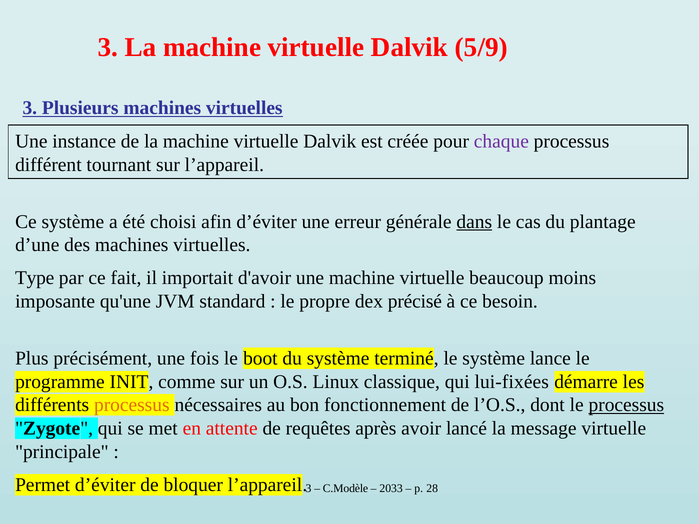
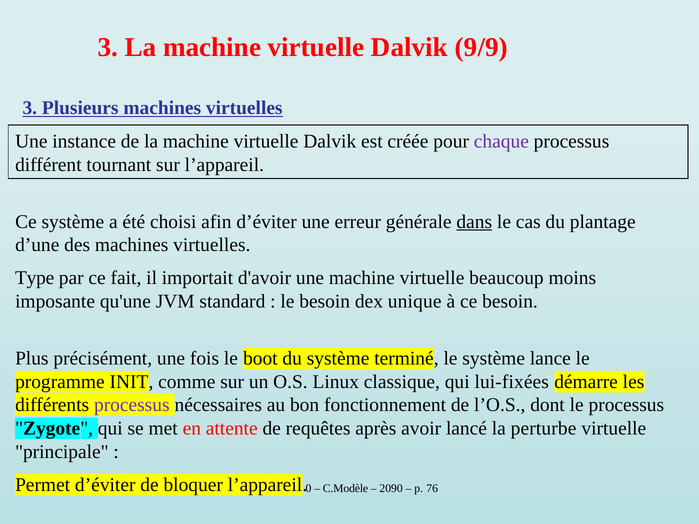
5/9: 5/9 -> 9/9
le propre: propre -> besoin
précisé: précisé -> unique
processus at (132, 405) colour: orange -> purple
processus at (626, 405) underline: present -> none
message: message -> perturbe
3 at (308, 489): 3 -> 0
2033: 2033 -> 2090
28: 28 -> 76
